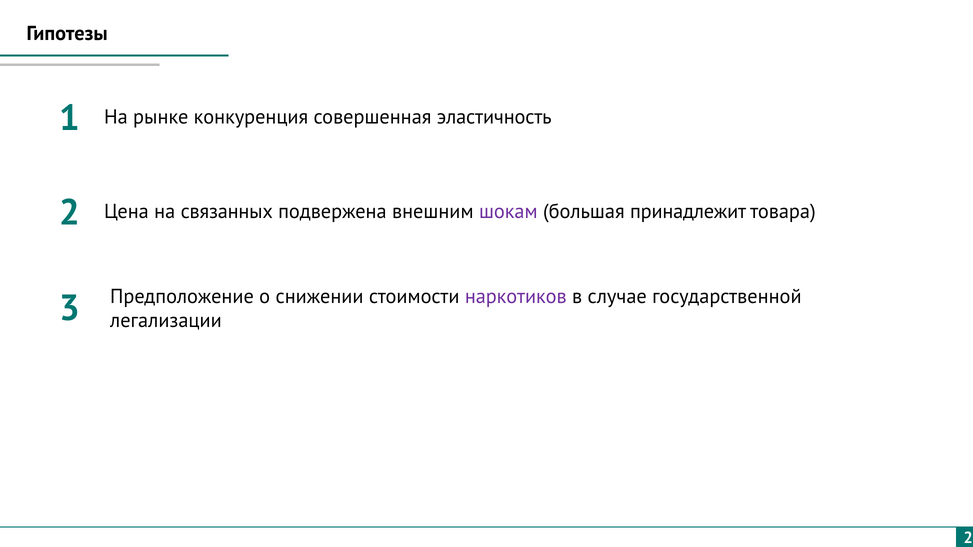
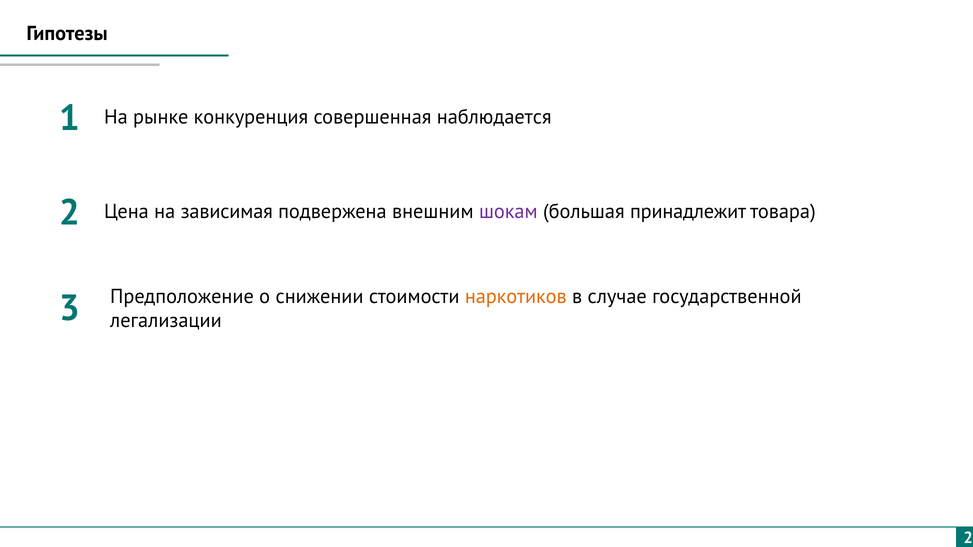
эластичность: эластичность -> наблюдается
связанных: связанных -> зависимая
наркотиков colour: purple -> orange
